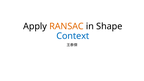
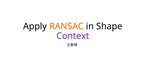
Context colour: blue -> purple
